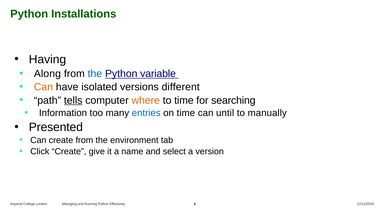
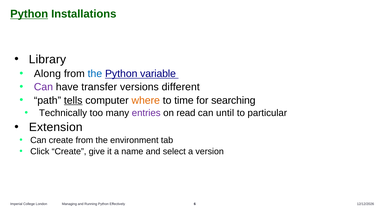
Python at (29, 14) underline: none -> present
Having: Having -> Library
Can at (43, 87) colour: orange -> purple
isolated: isolated -> transfer
Information: Information -> Technically
entries colour: blue -> purple
on time: time -> read
manually: manually -> particular
Presented: Presented -> Extension
